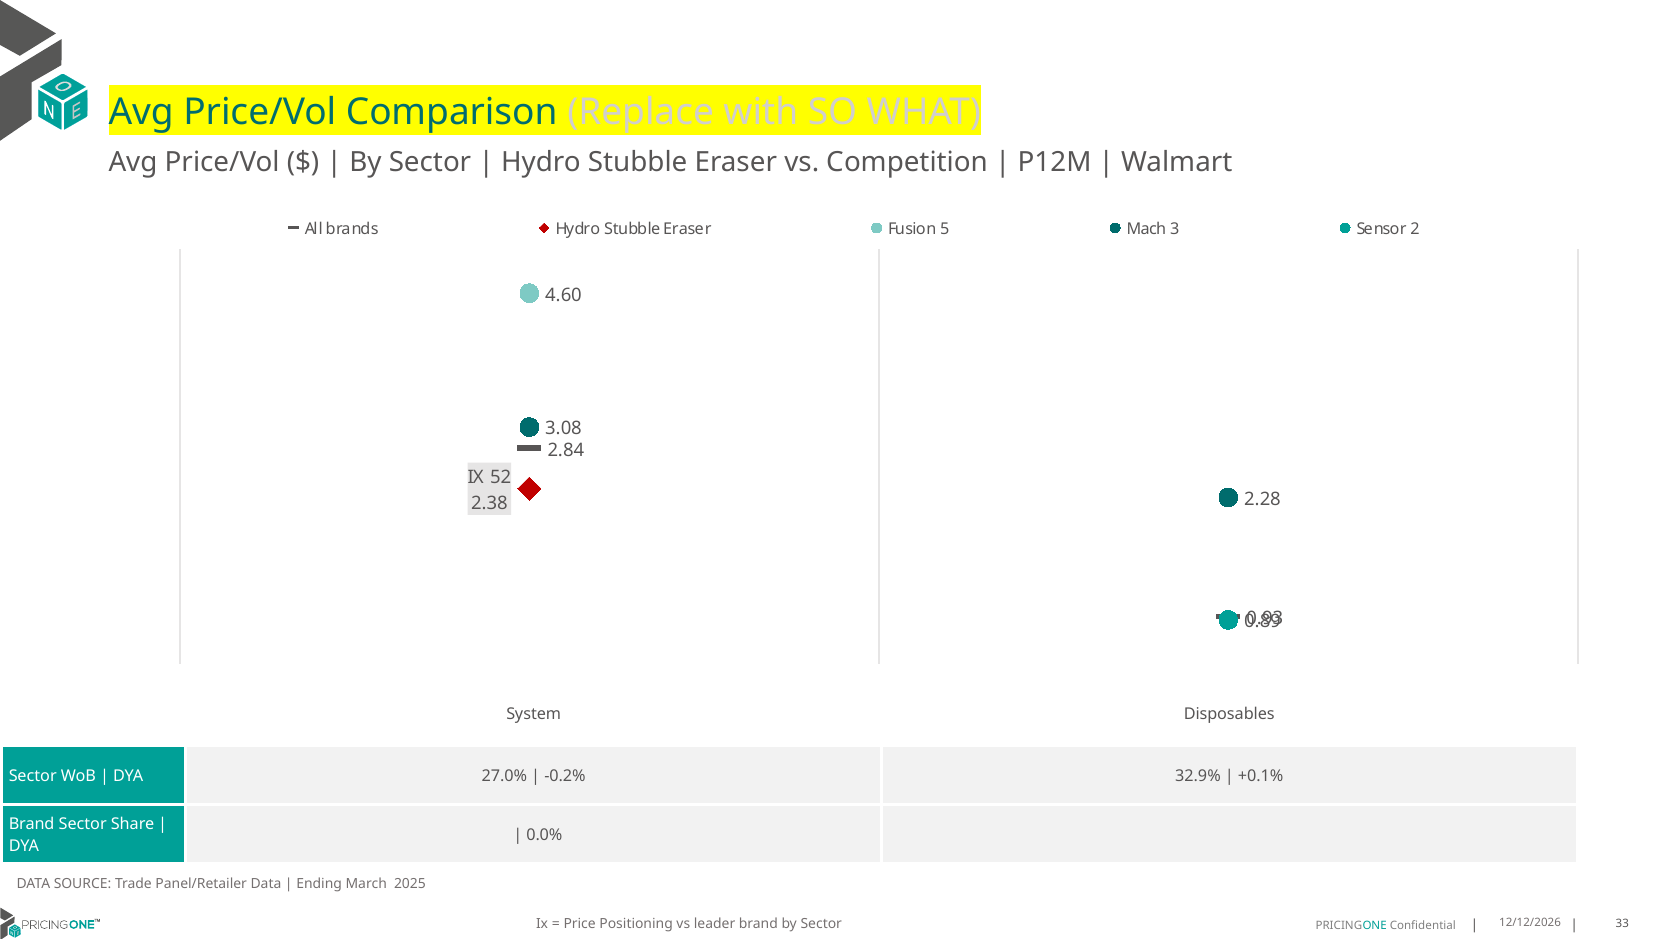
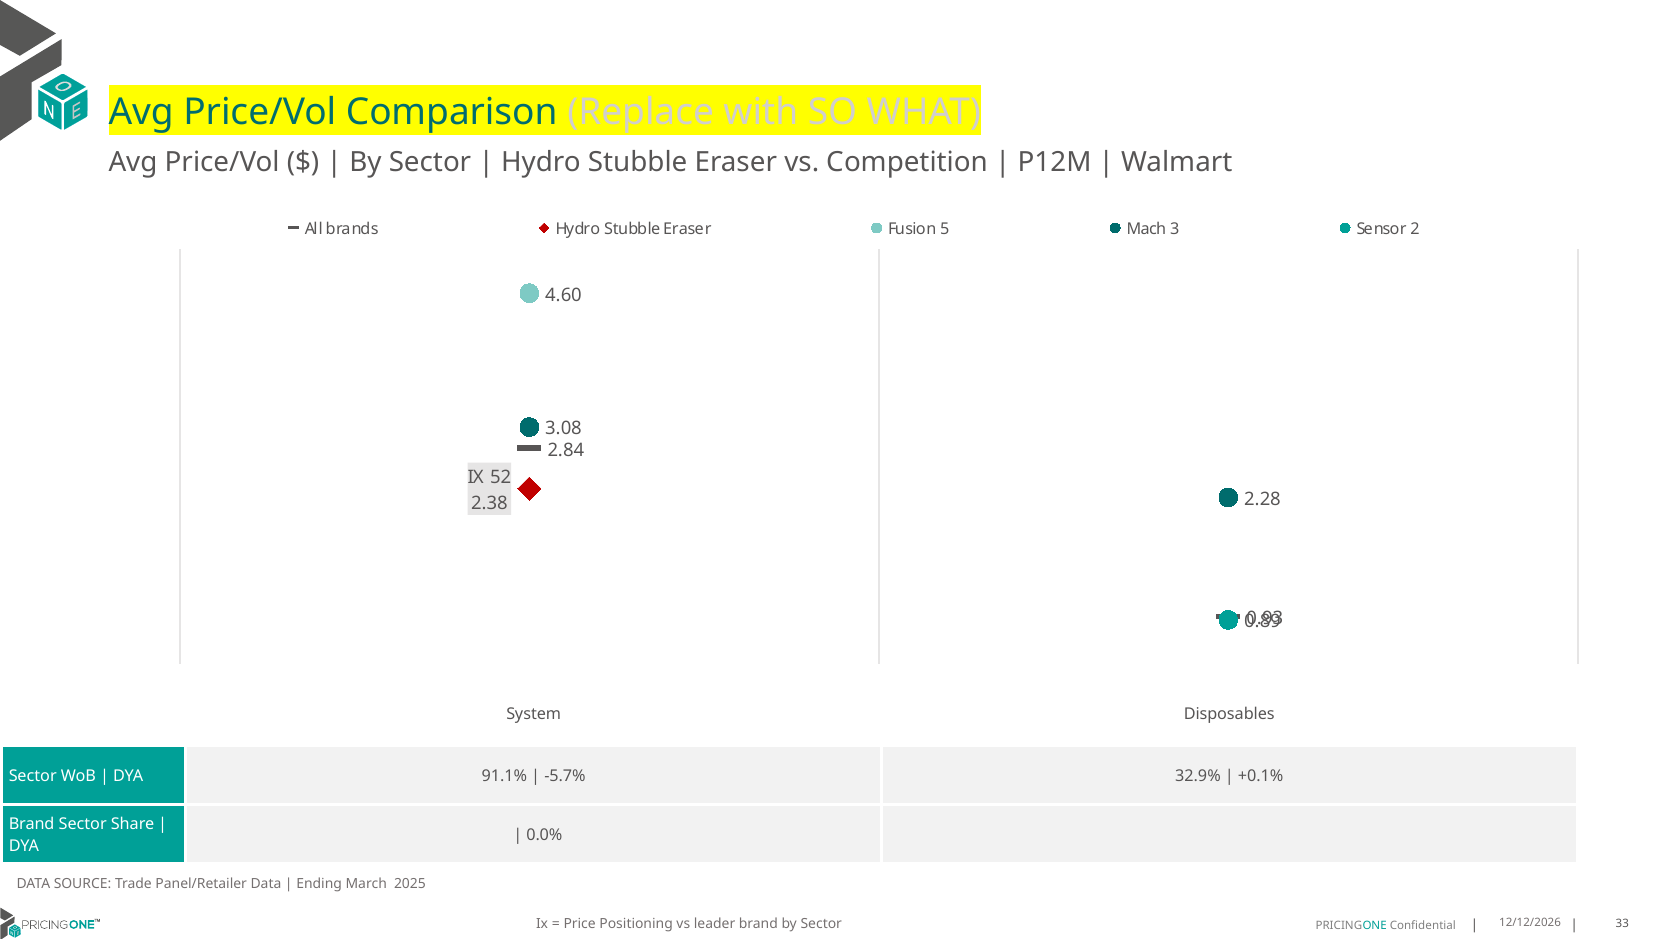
27.0%: 27.0% -> 91.1%
-0.2%: -0.2% -> -5.7%
